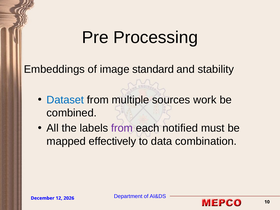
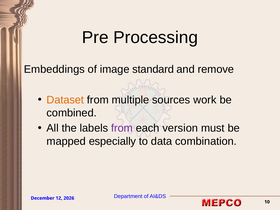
stability: stability -> remove
Dataset colour: blue -> orange
notified: notified -> version
effectively: effectively -> especially
